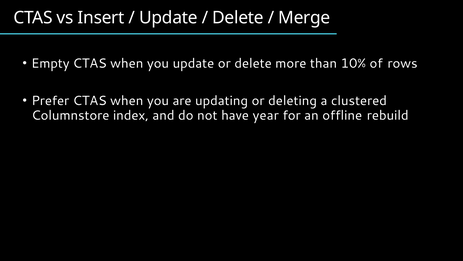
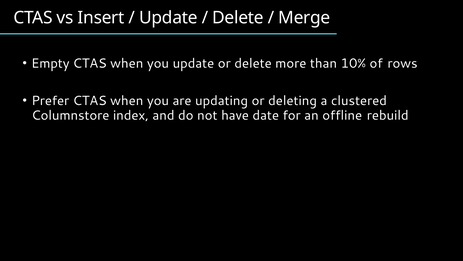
year: year -> date
